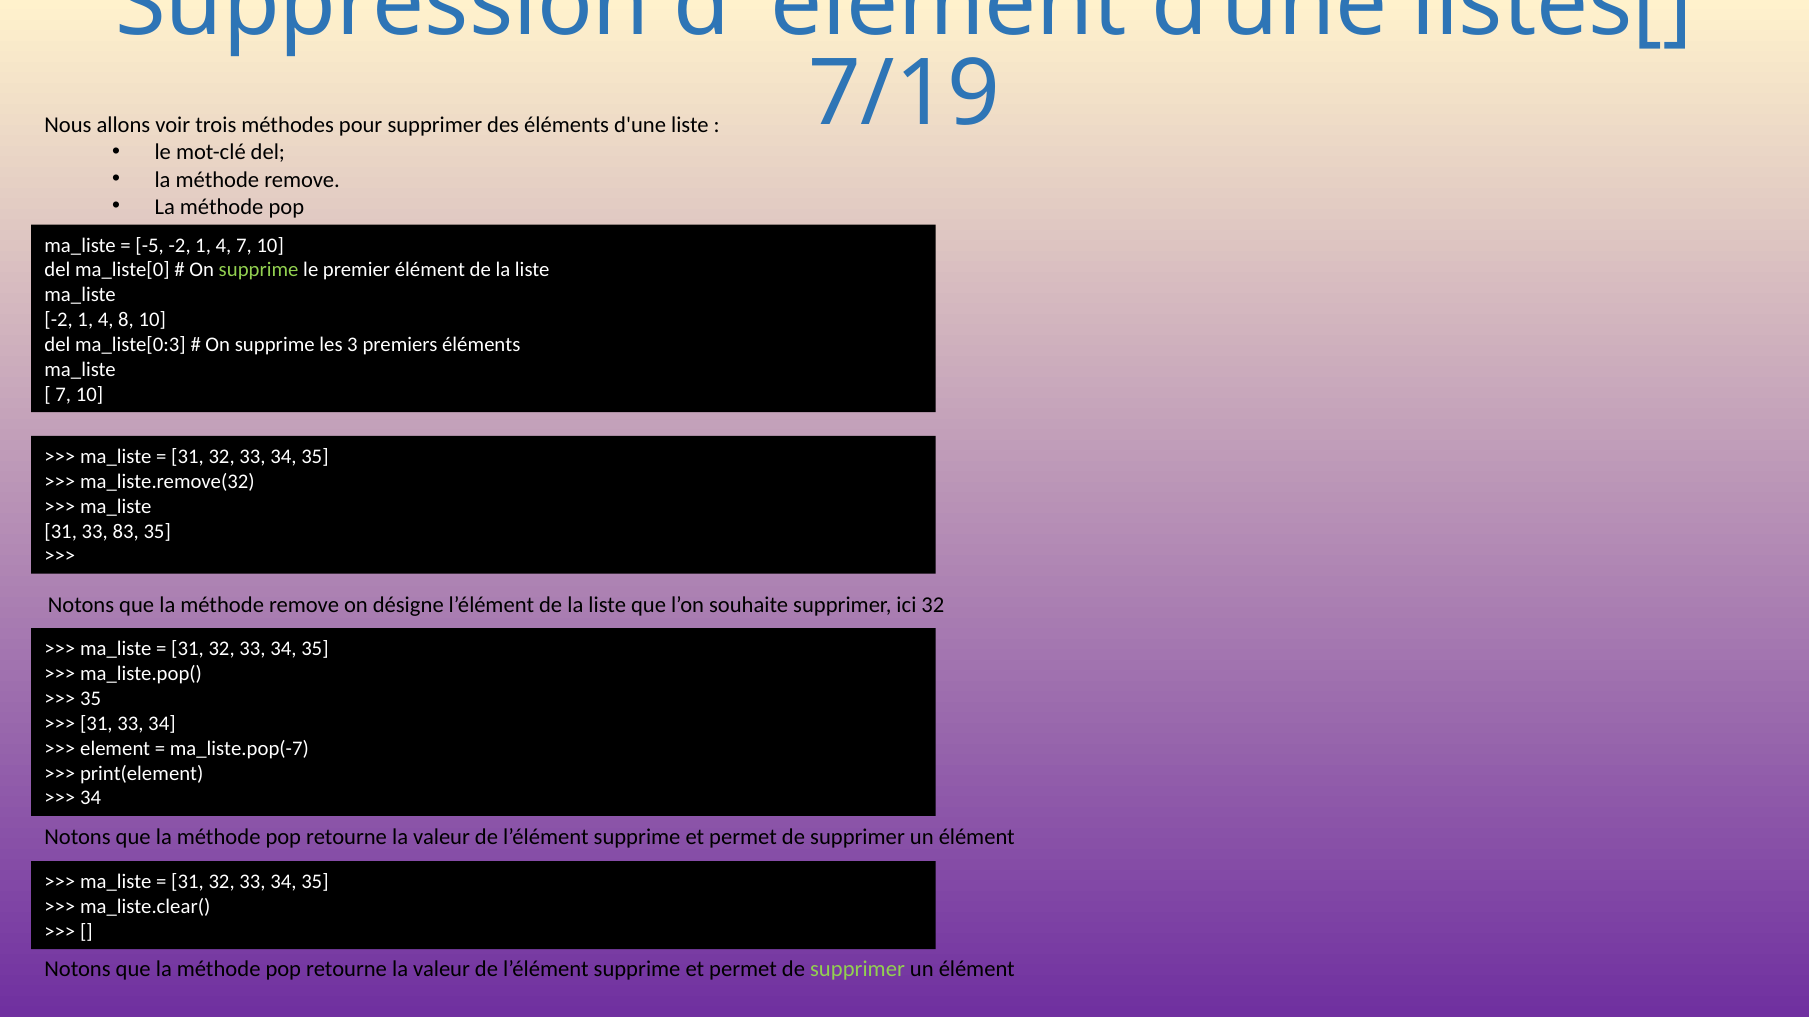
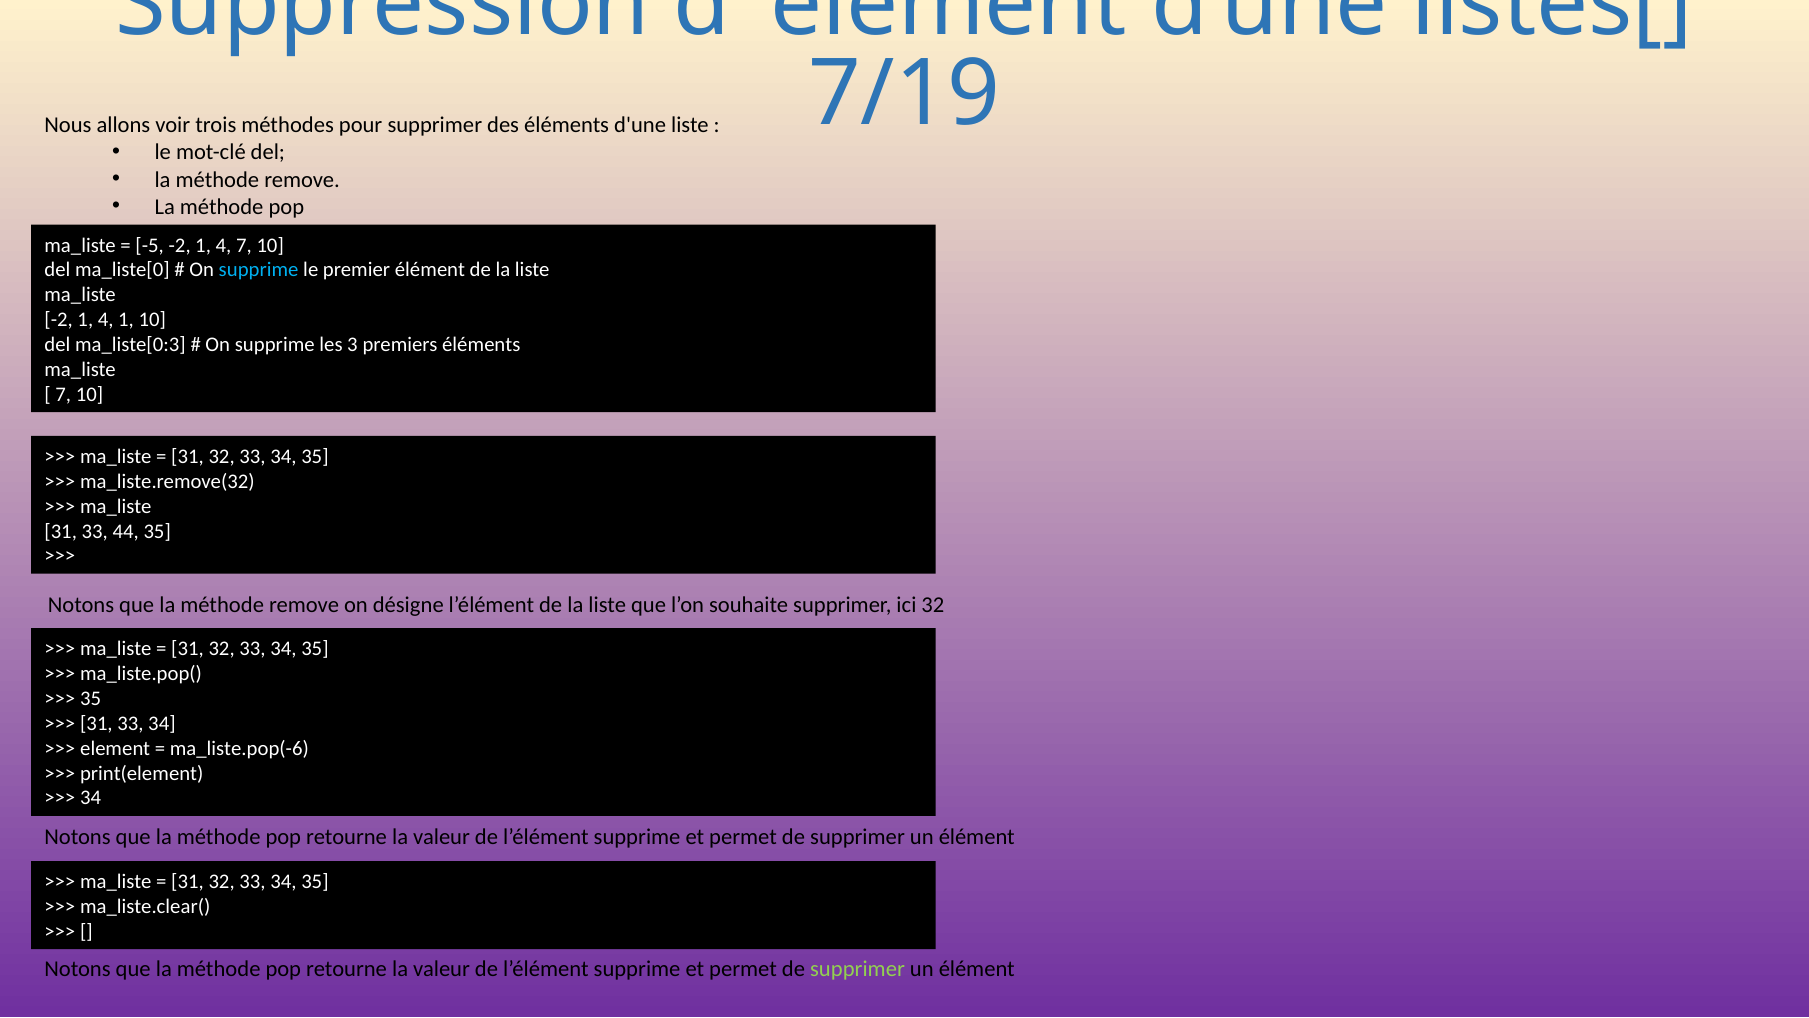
supprime at (259, 270) colour: light green -> light blue
4 8: 8 -> 1
83: 83 -> 44
ma_liste.pop(-7: ma_liste.pop(-7 -> ma_liste.pop(-6
